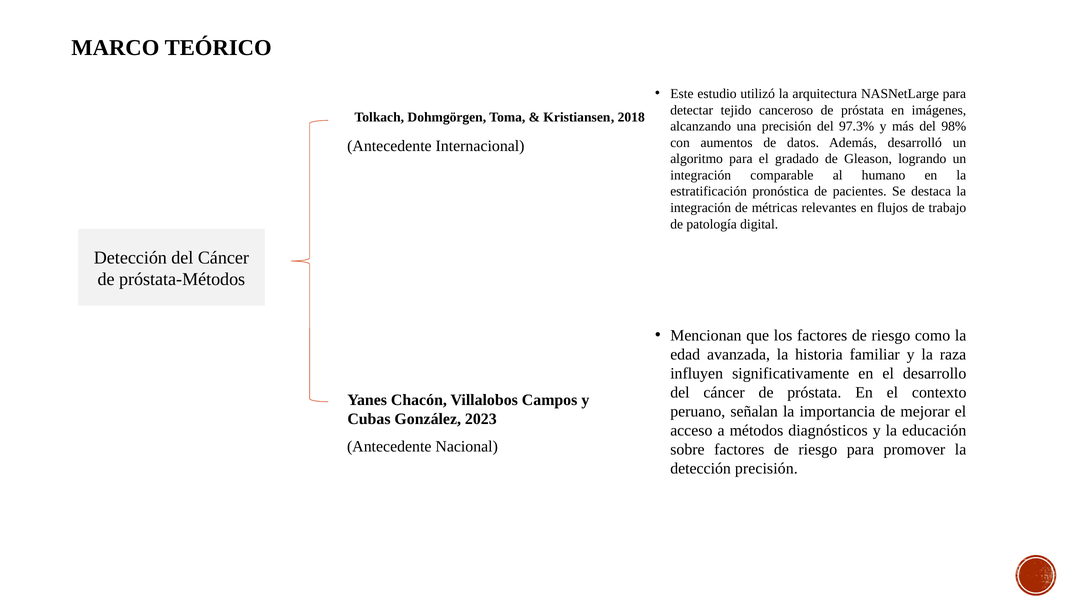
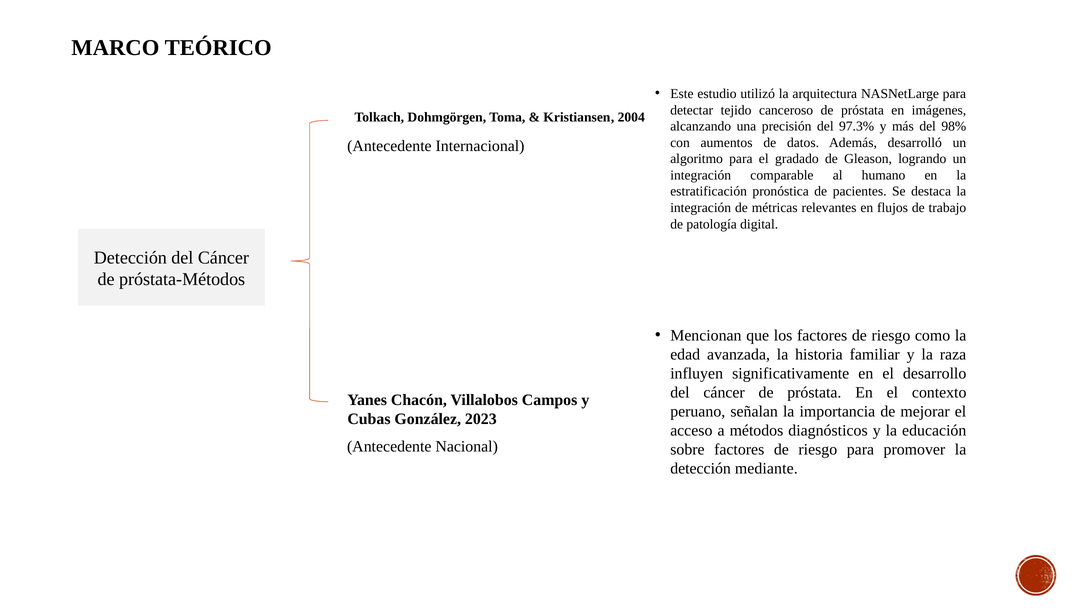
2018: 2018 -> 2004
detección precisión: precisión -> mediante
